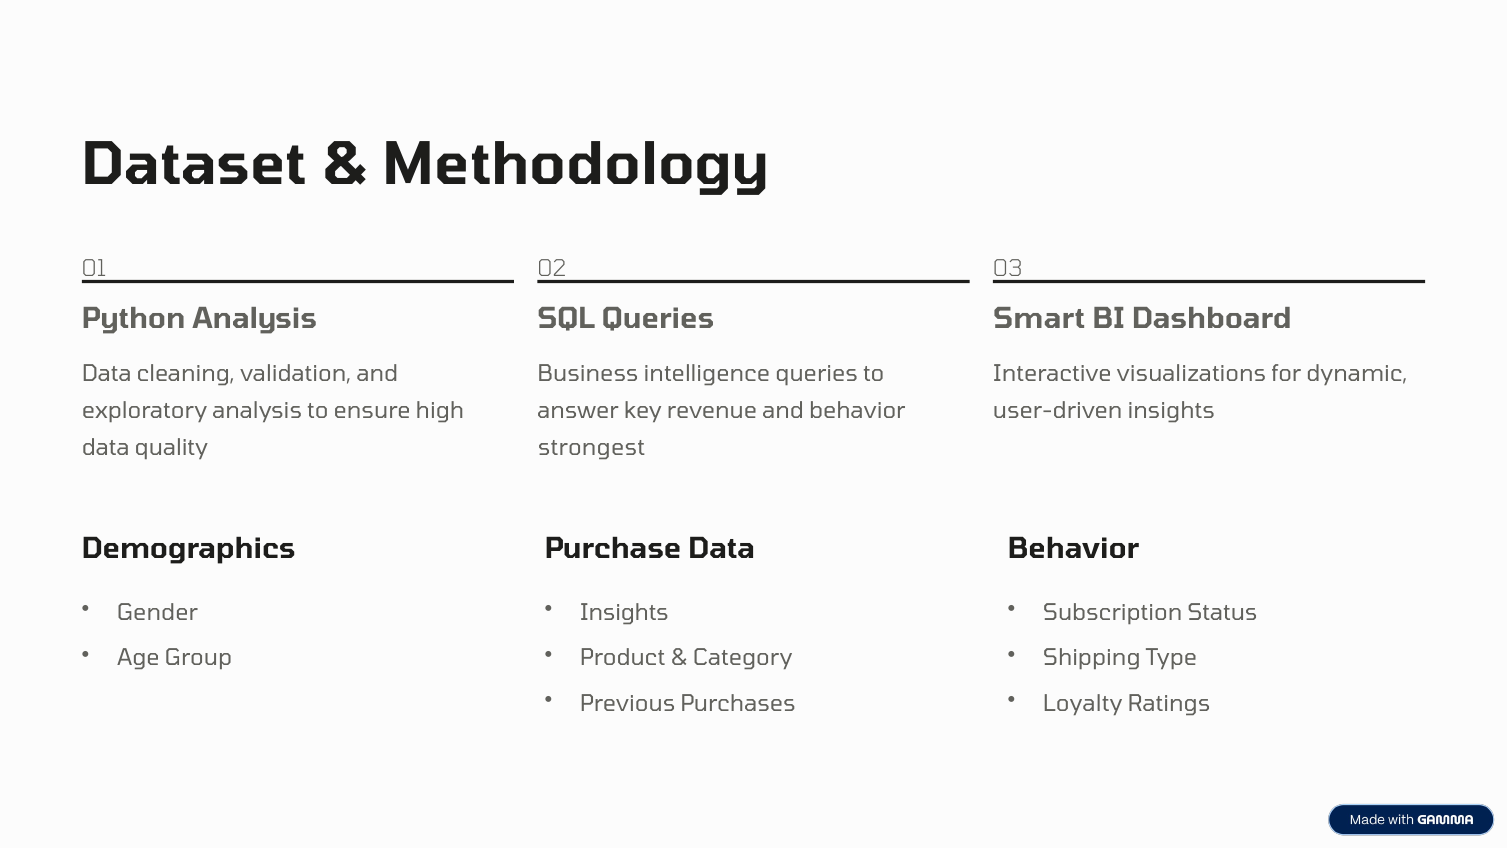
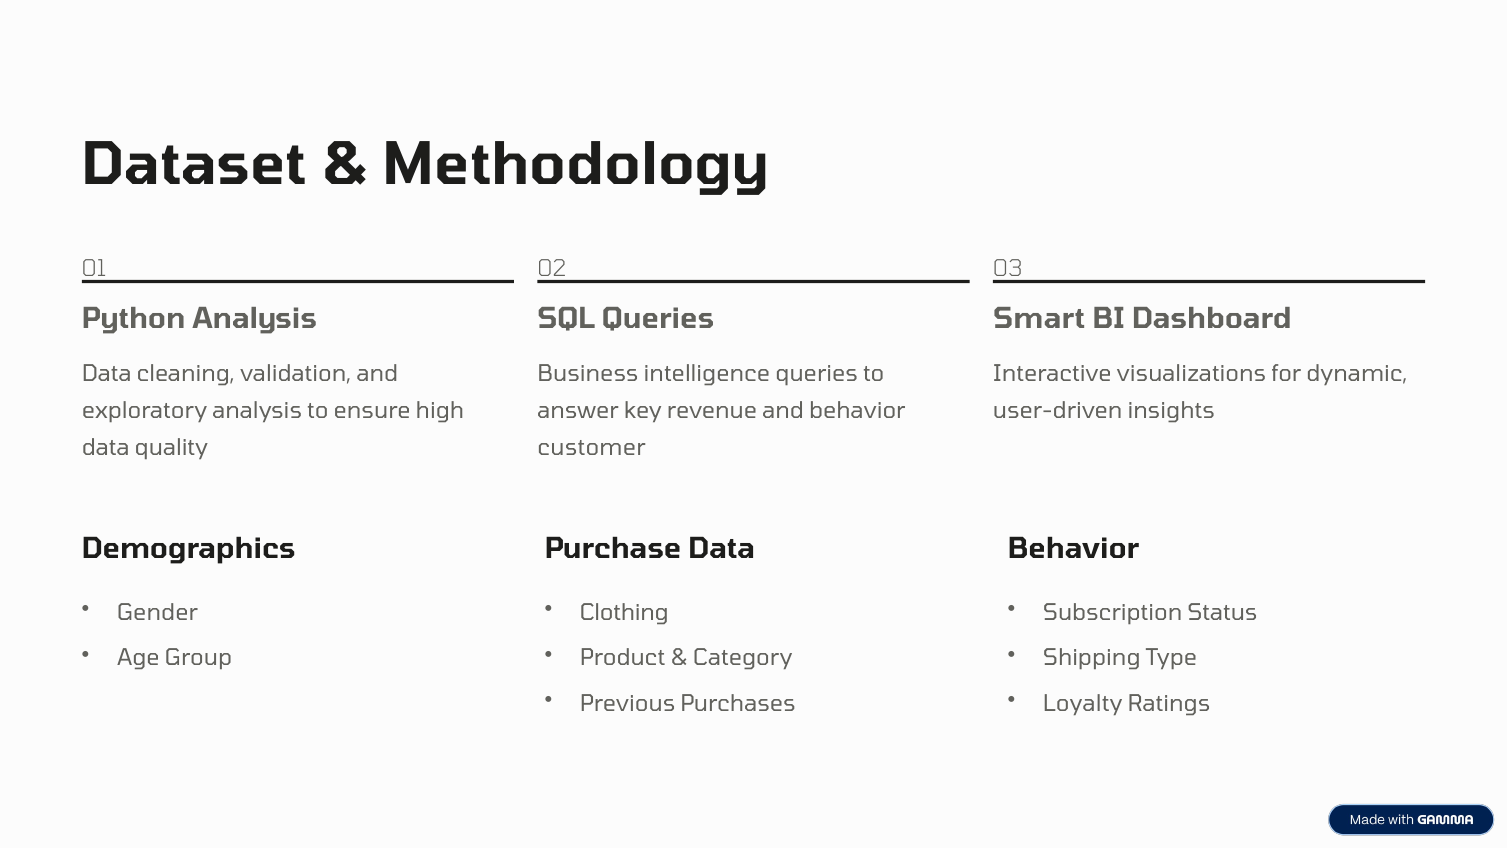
strongest: strongest -> customer
Insights at (624, 613): Insights -> Clothing
